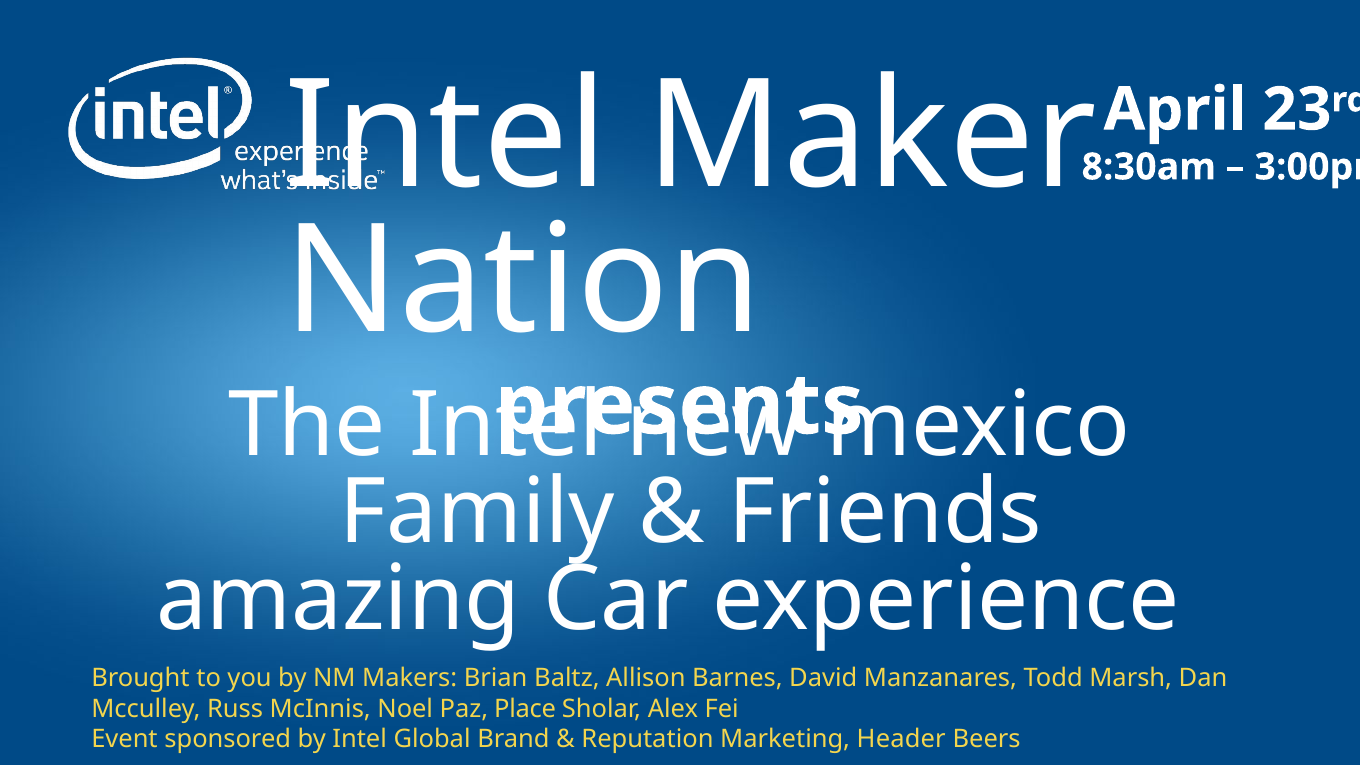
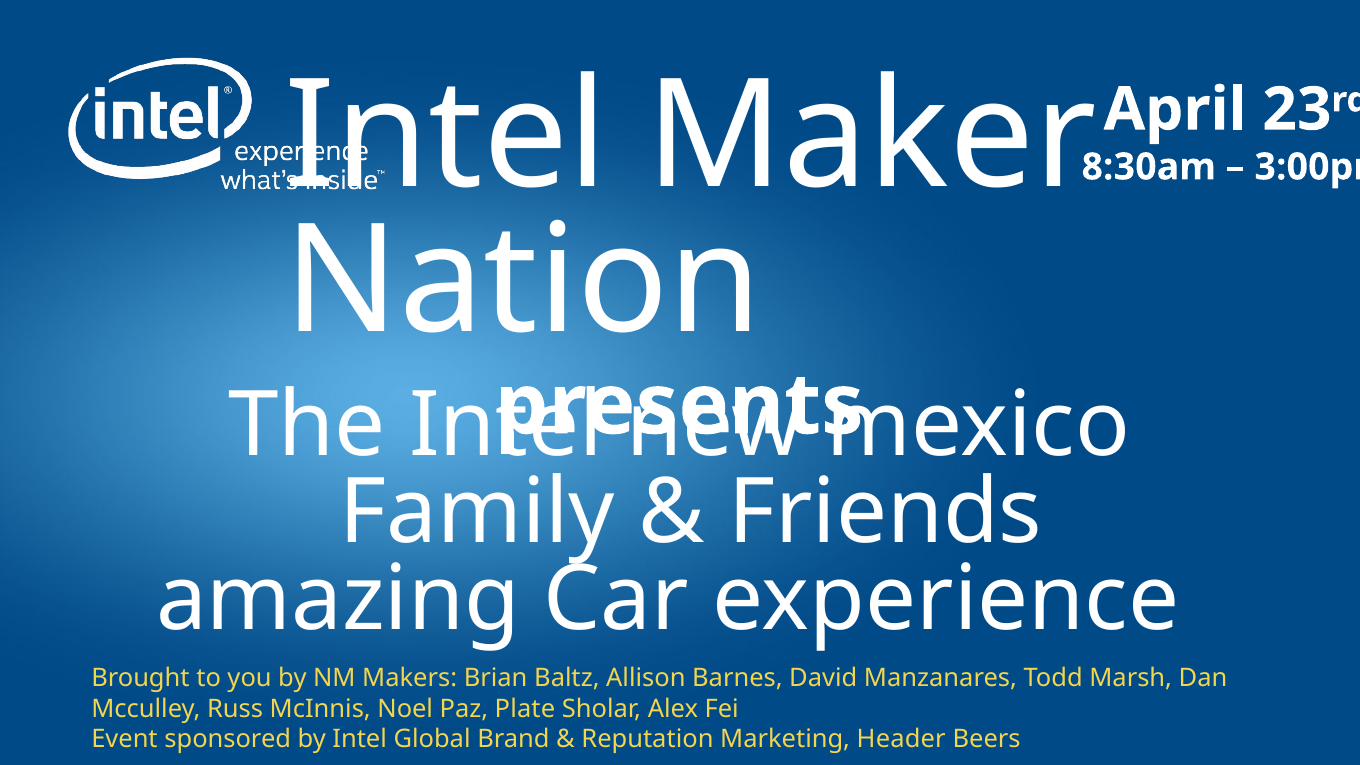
Place: Place -> Plate
